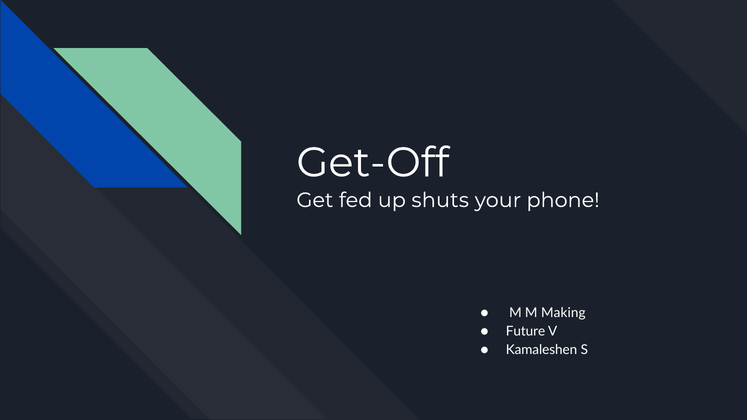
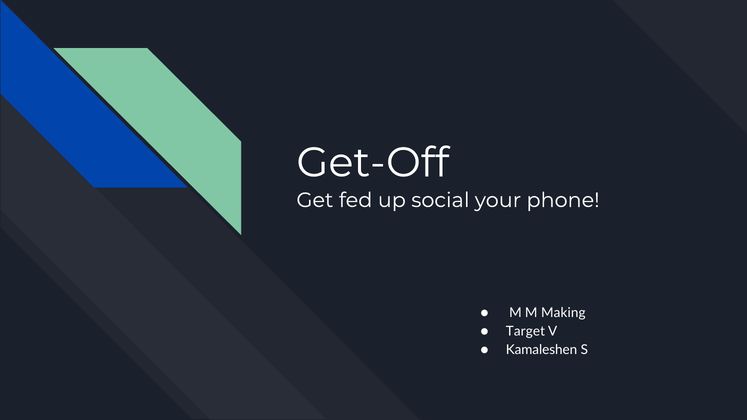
shuts: shuts -> social
Future: Future -> Target
